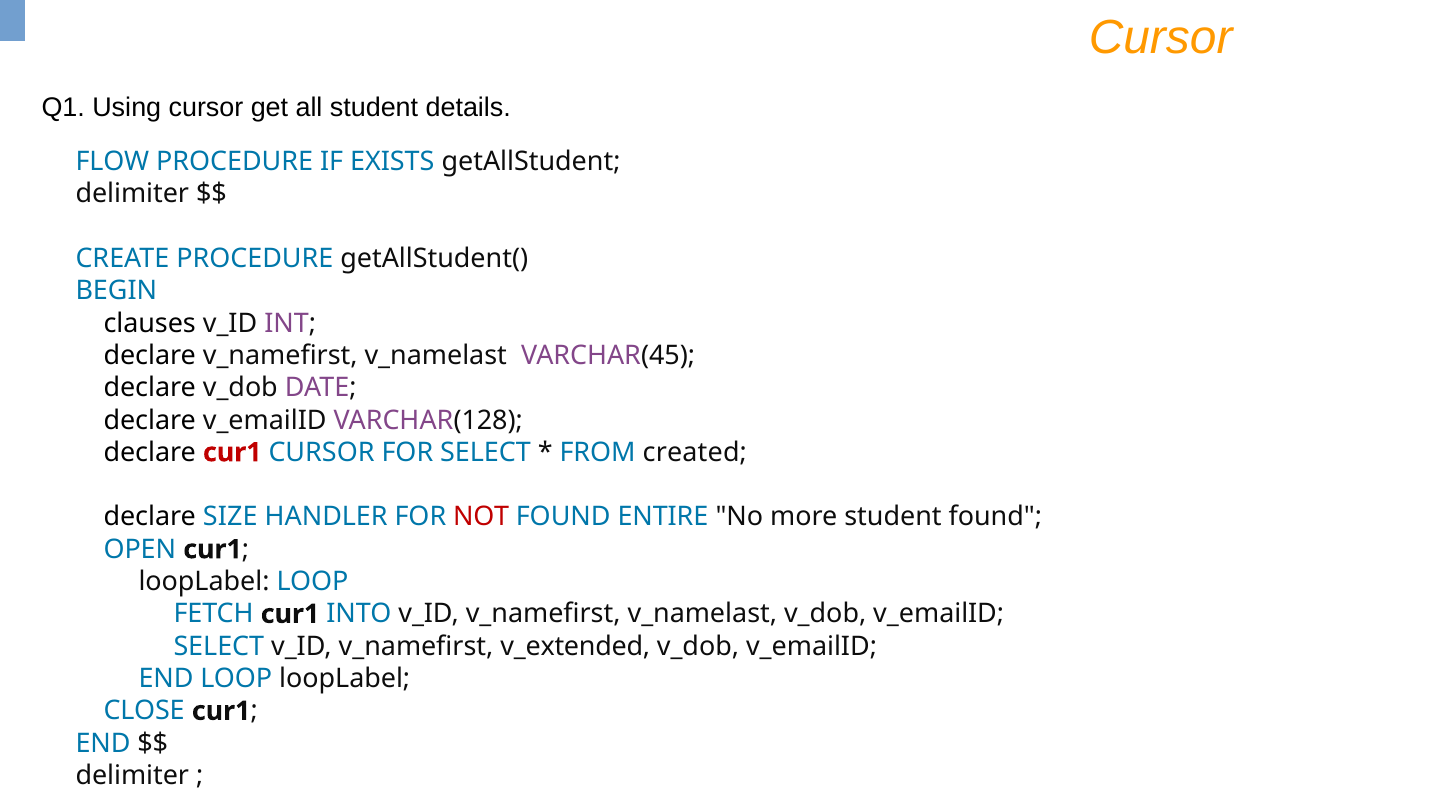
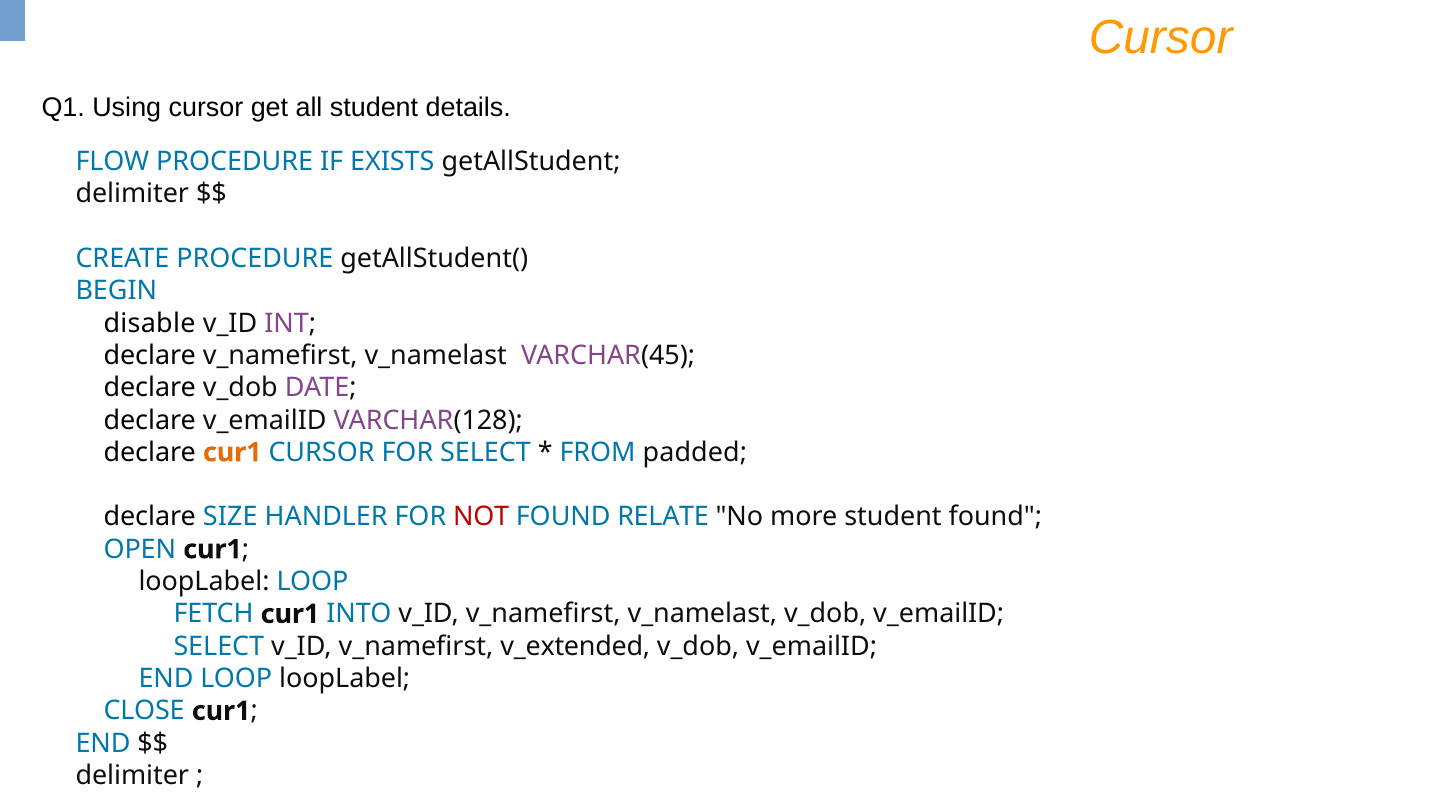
clauses: clauses -> disable
cur1 at (232, 452) colour: red -> orange
created: created -> padded
ENTIRE: ENTIRE -> RELATE
